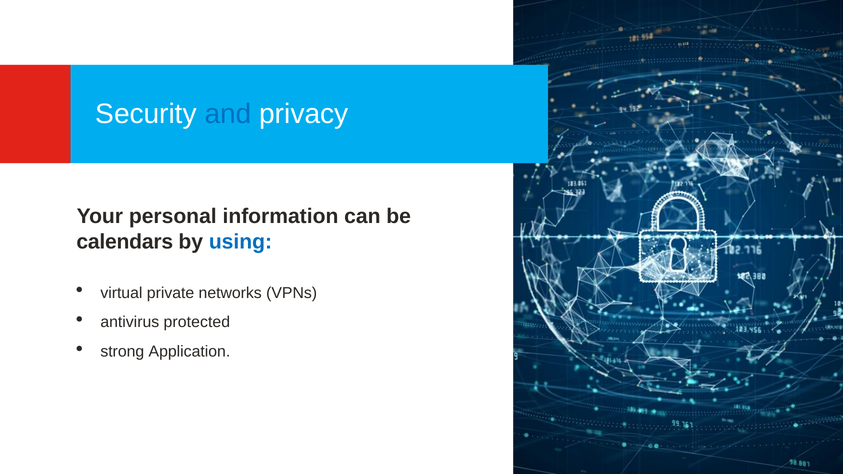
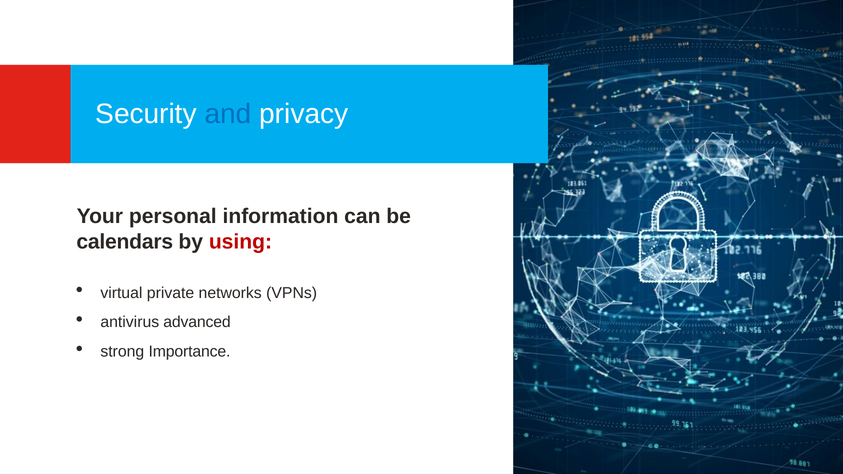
using colour: blue -> red
protected: protected -> advanced
Application: Application -> Importance
